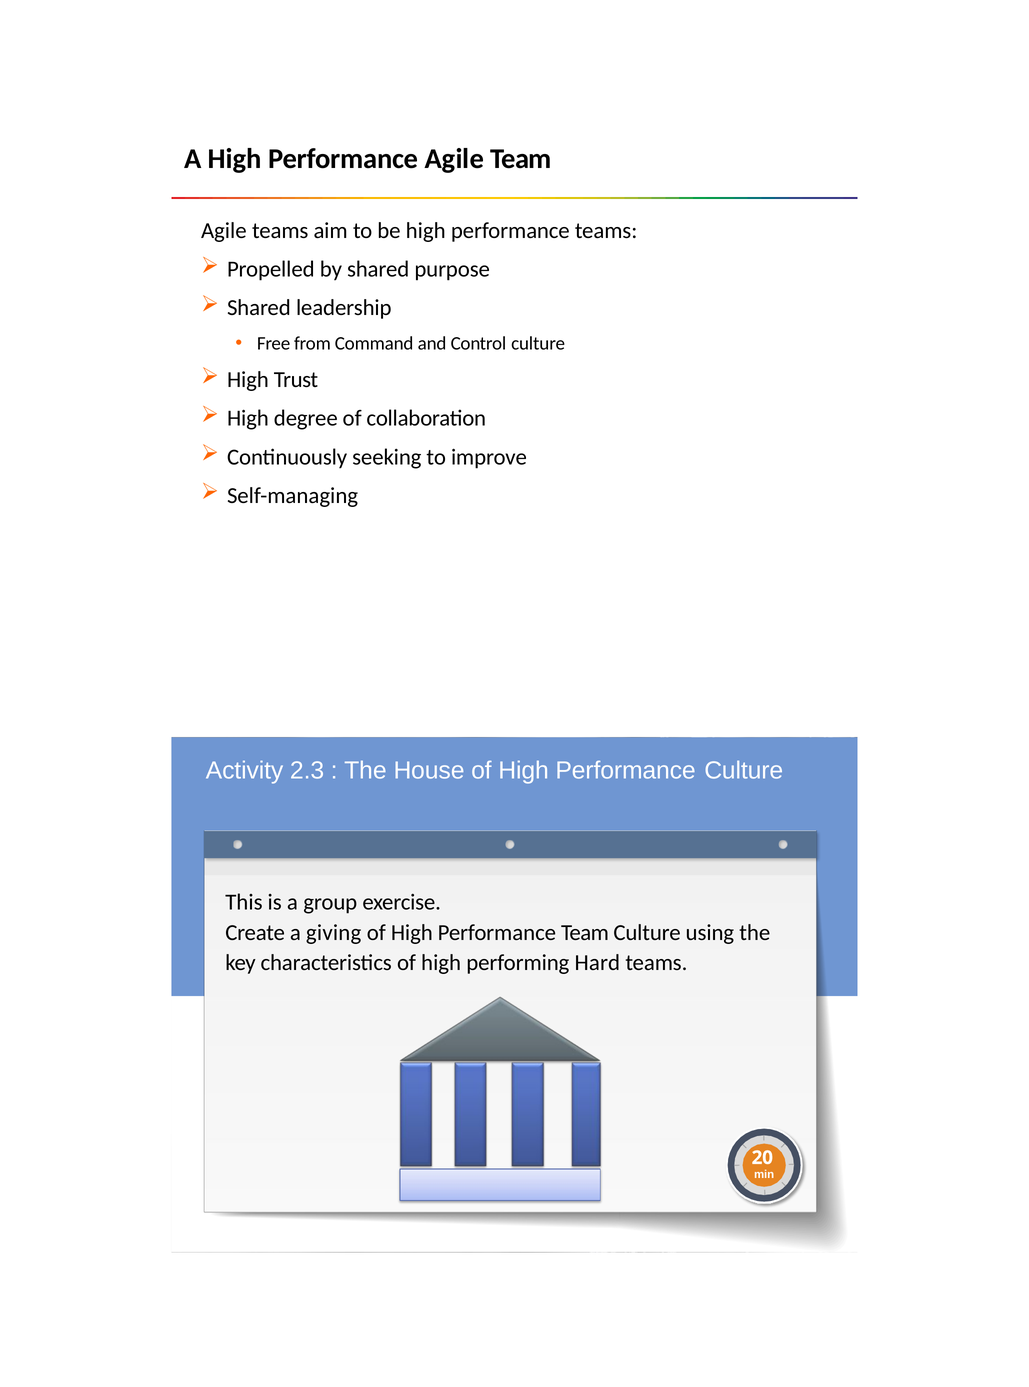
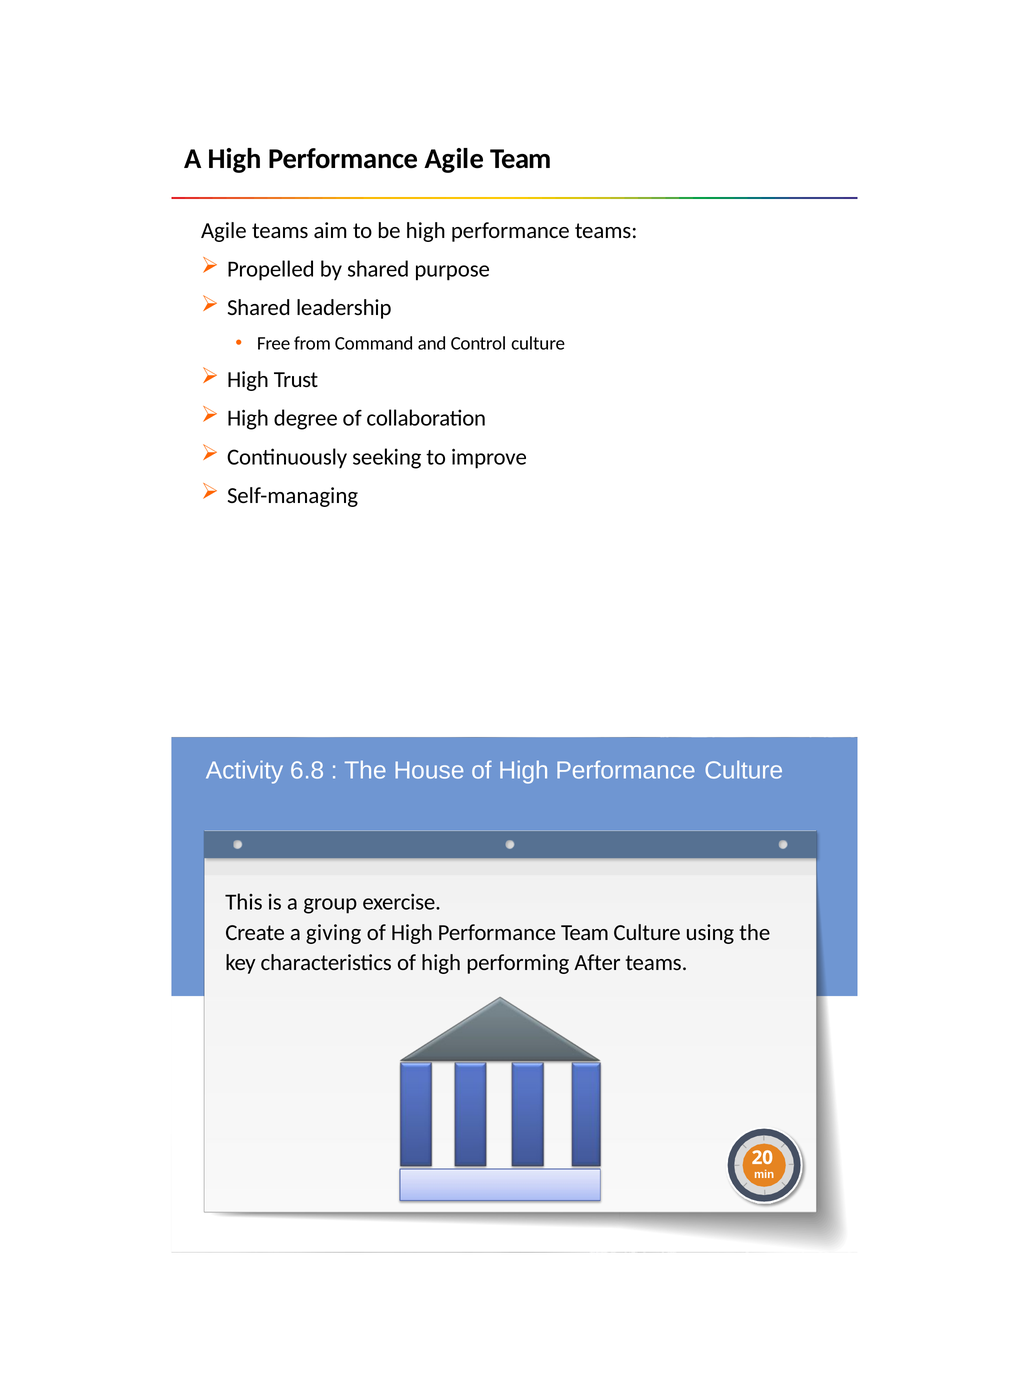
2.3: 2.3 -> 6.8
Hard: Hard -> After
